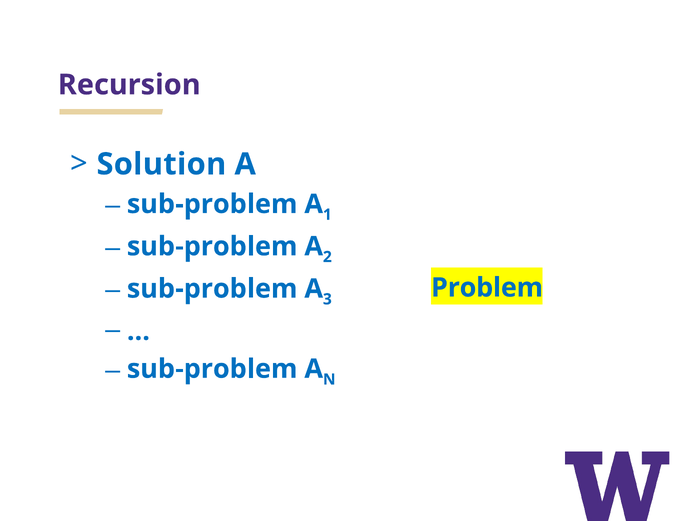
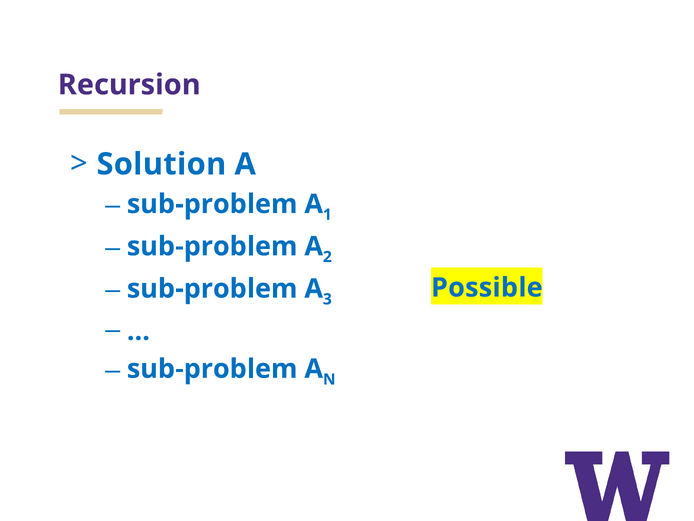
Problem: Problem -> Possible
